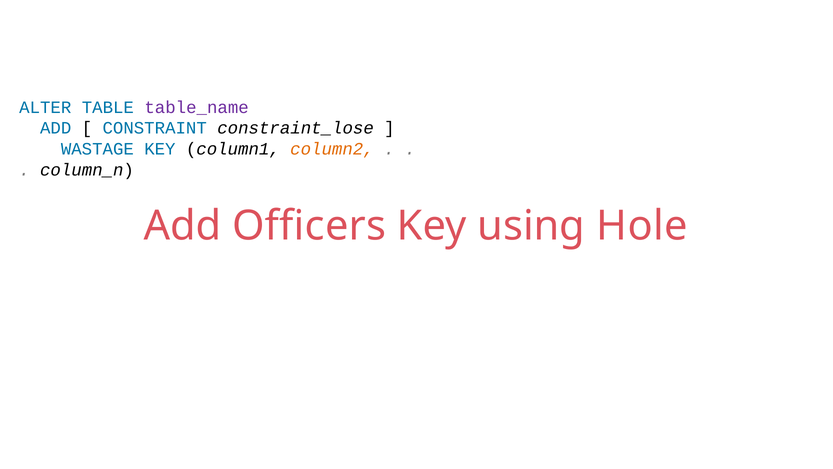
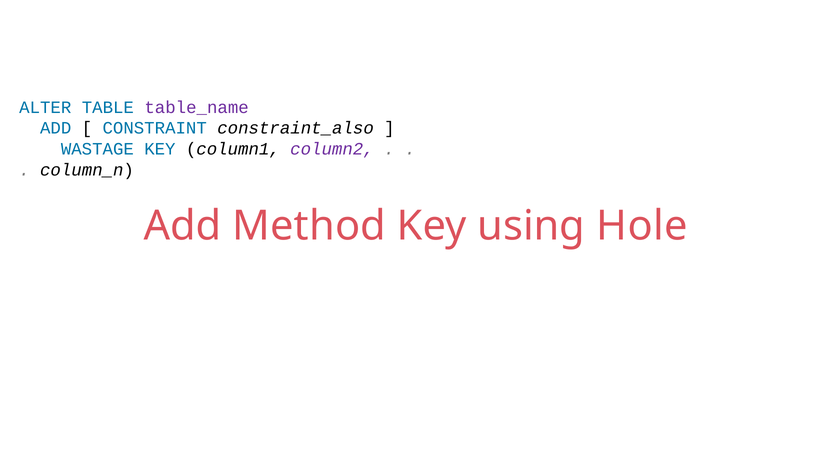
constraint_lose: constraint_lose -> constraint_also
column2 colour: orange -> purple
Officers: Officers -> Method
